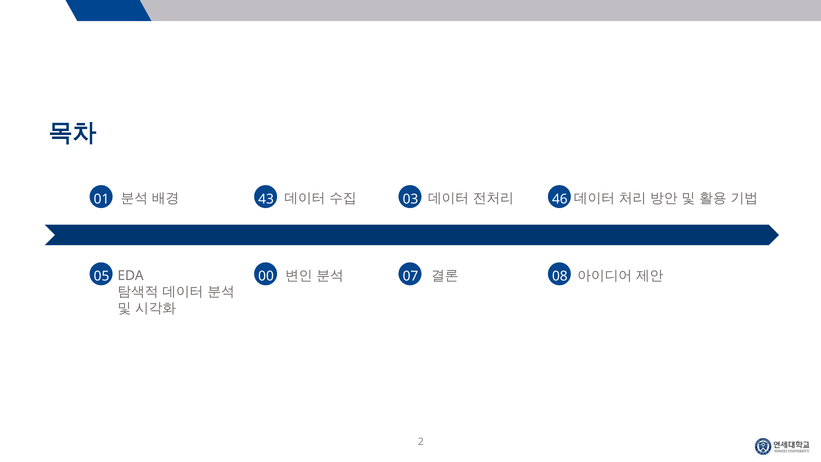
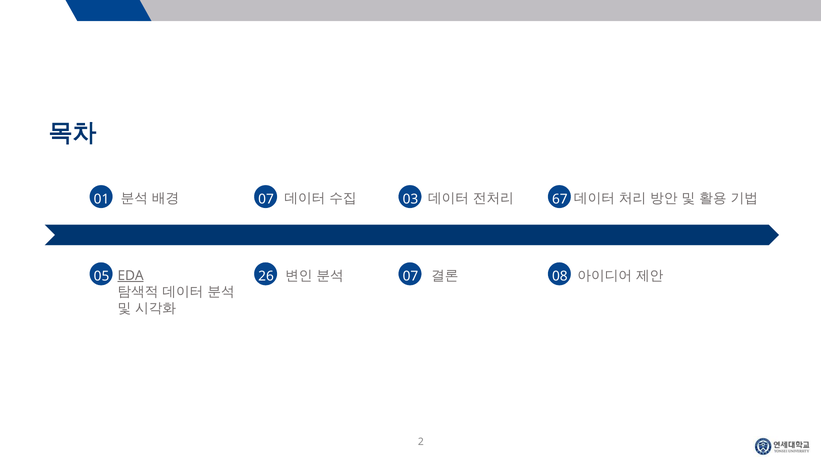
01 43: 43 -> 07
46: 46 -> 67
EDA underline: none -> present
00: 00 -> 26
